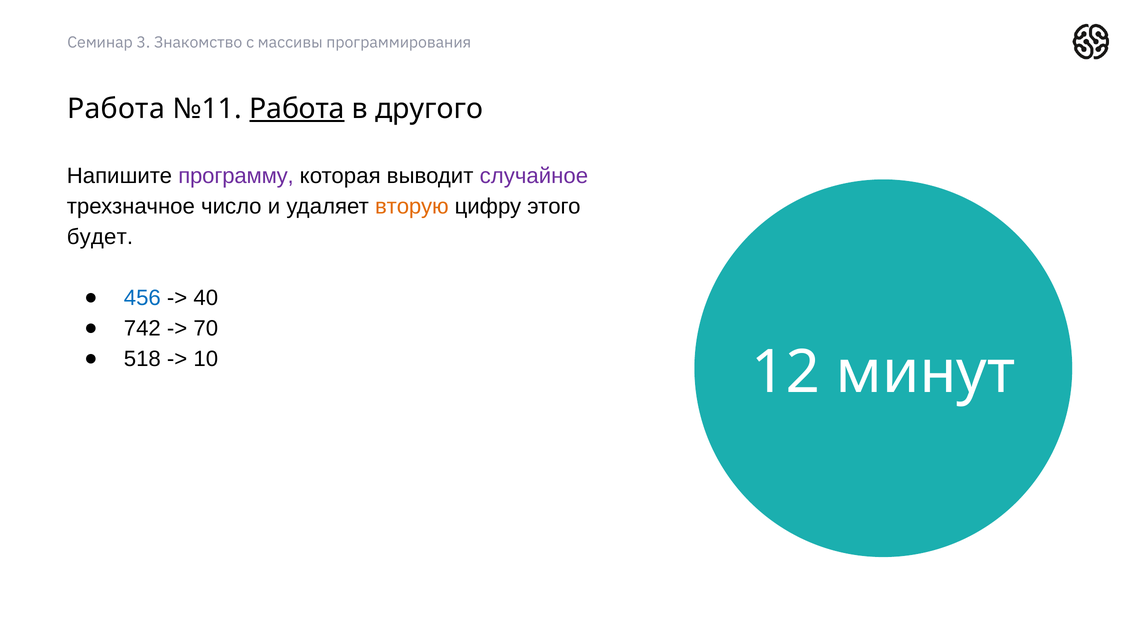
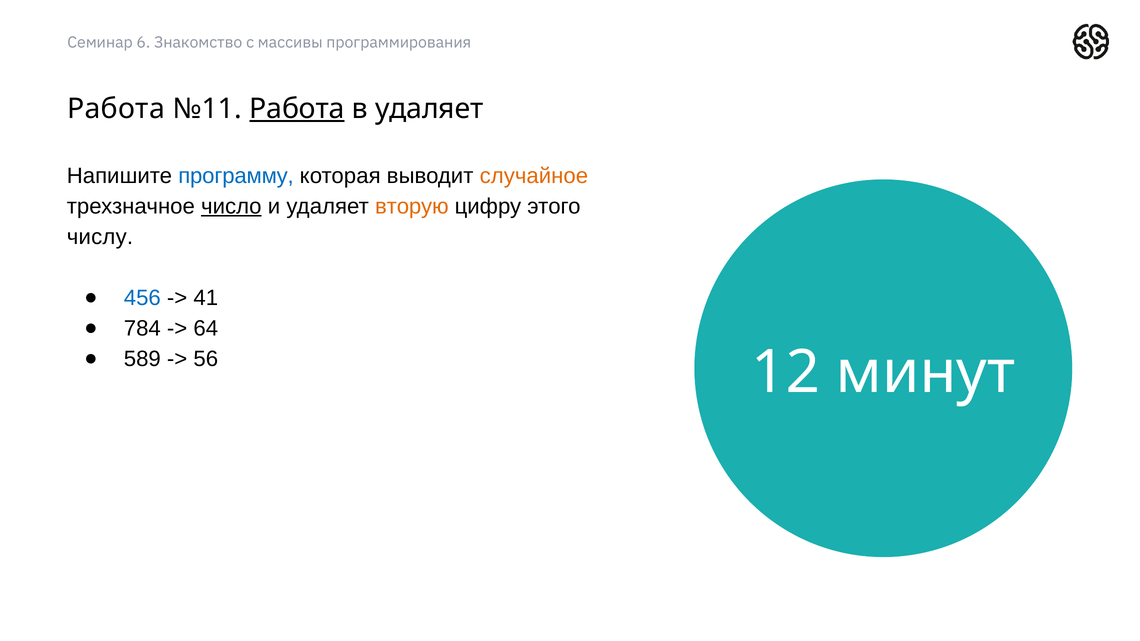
3: 3 -> 6
в другого: другого -> удаляет
программу colour: purple -> blue
случайное colour: purple -> orange
число underline: none -> present
будет: будет -> числу
40: 40 -> 41
742: 742 -> 784
70: 70 -> 64
518: 518 -> 589
10: 10 -> 56
